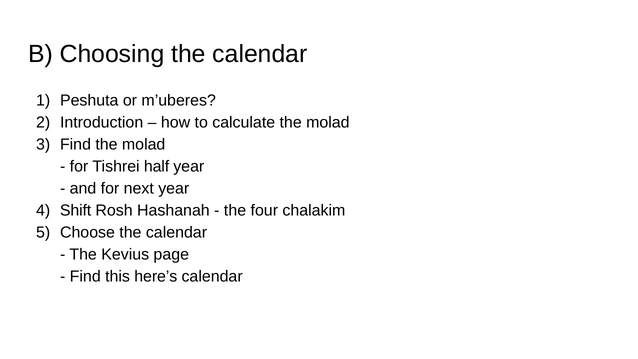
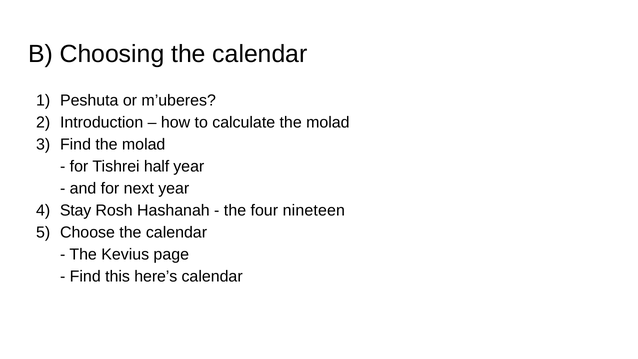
Shift: Shift -> Stay
chalakim: chalakim -> nineteen
